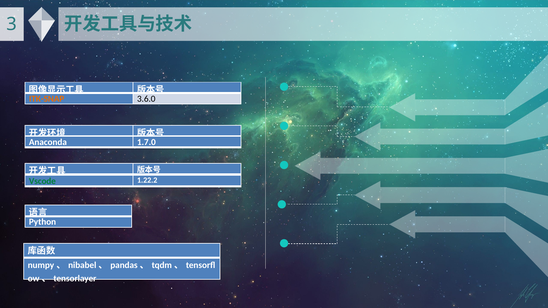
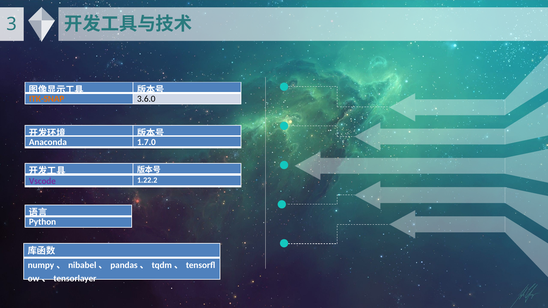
Vscode colour: green -> purple
